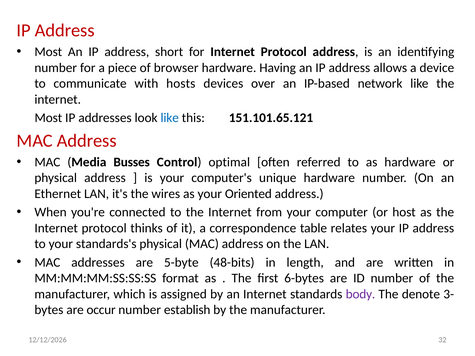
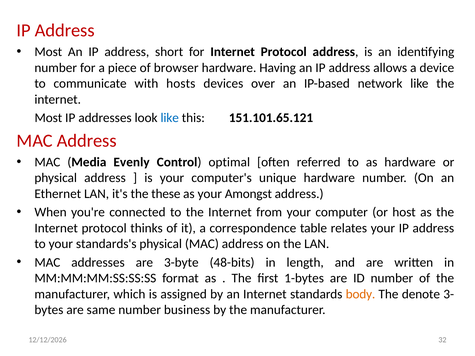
Busses: Busses -> Evenly
wires: wires -> these
Oriented: Oriented -> Amongst
5-byte: 5-byte -> 3-byte
6-bytes: 6-bytes -> 1-bytes
body colour: purple -> orange
occur: occur -> same
establish: establish -> business
